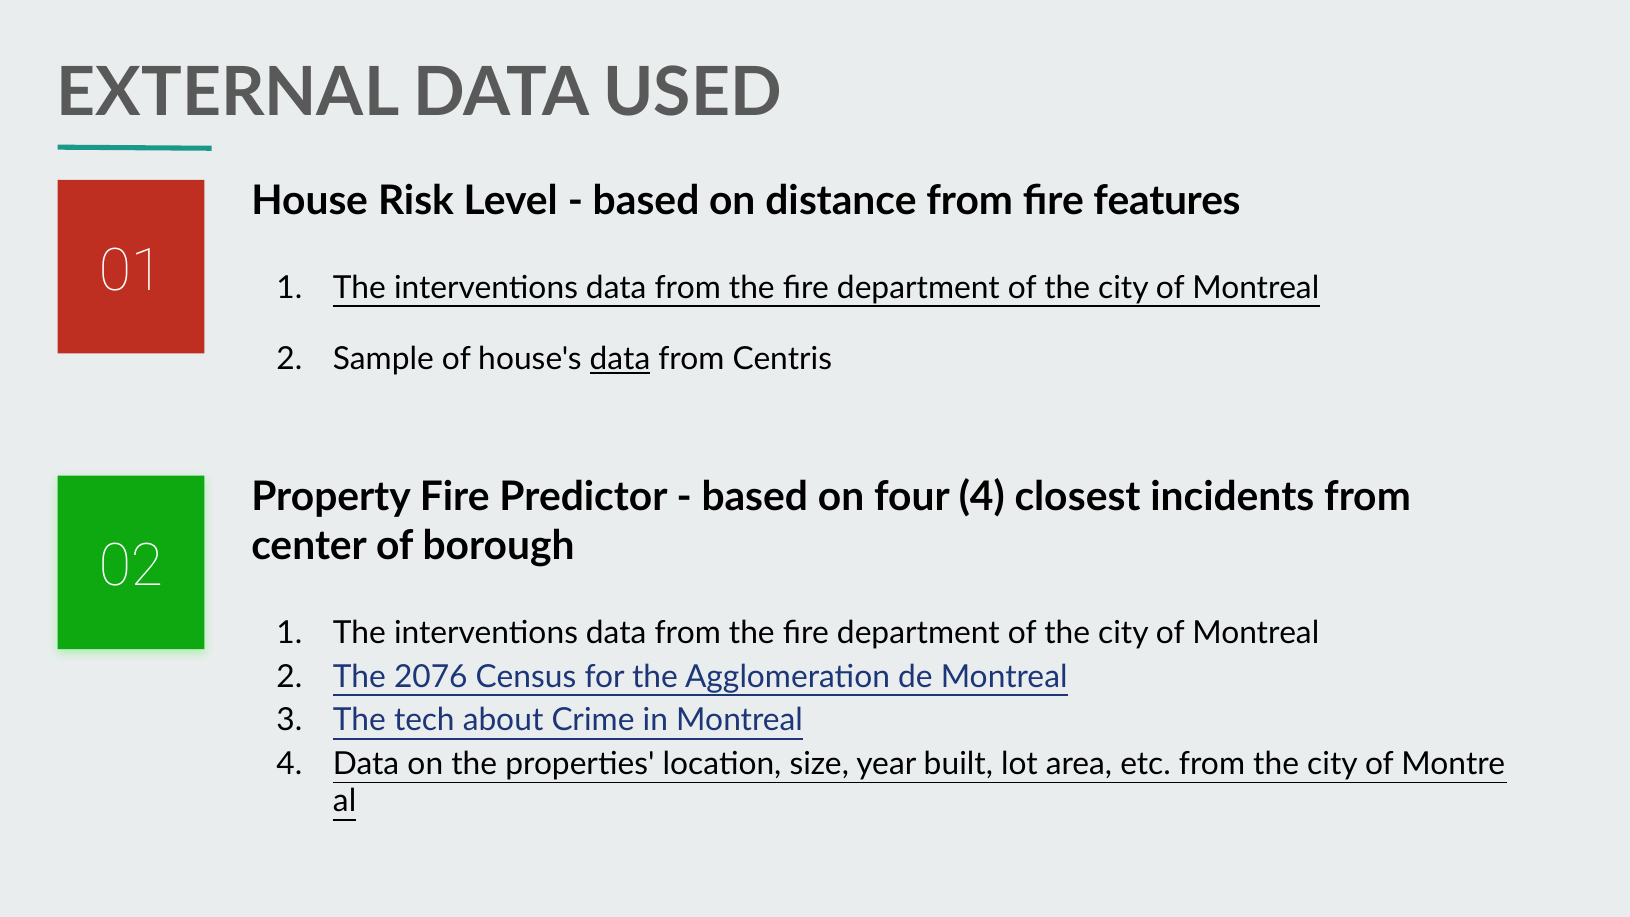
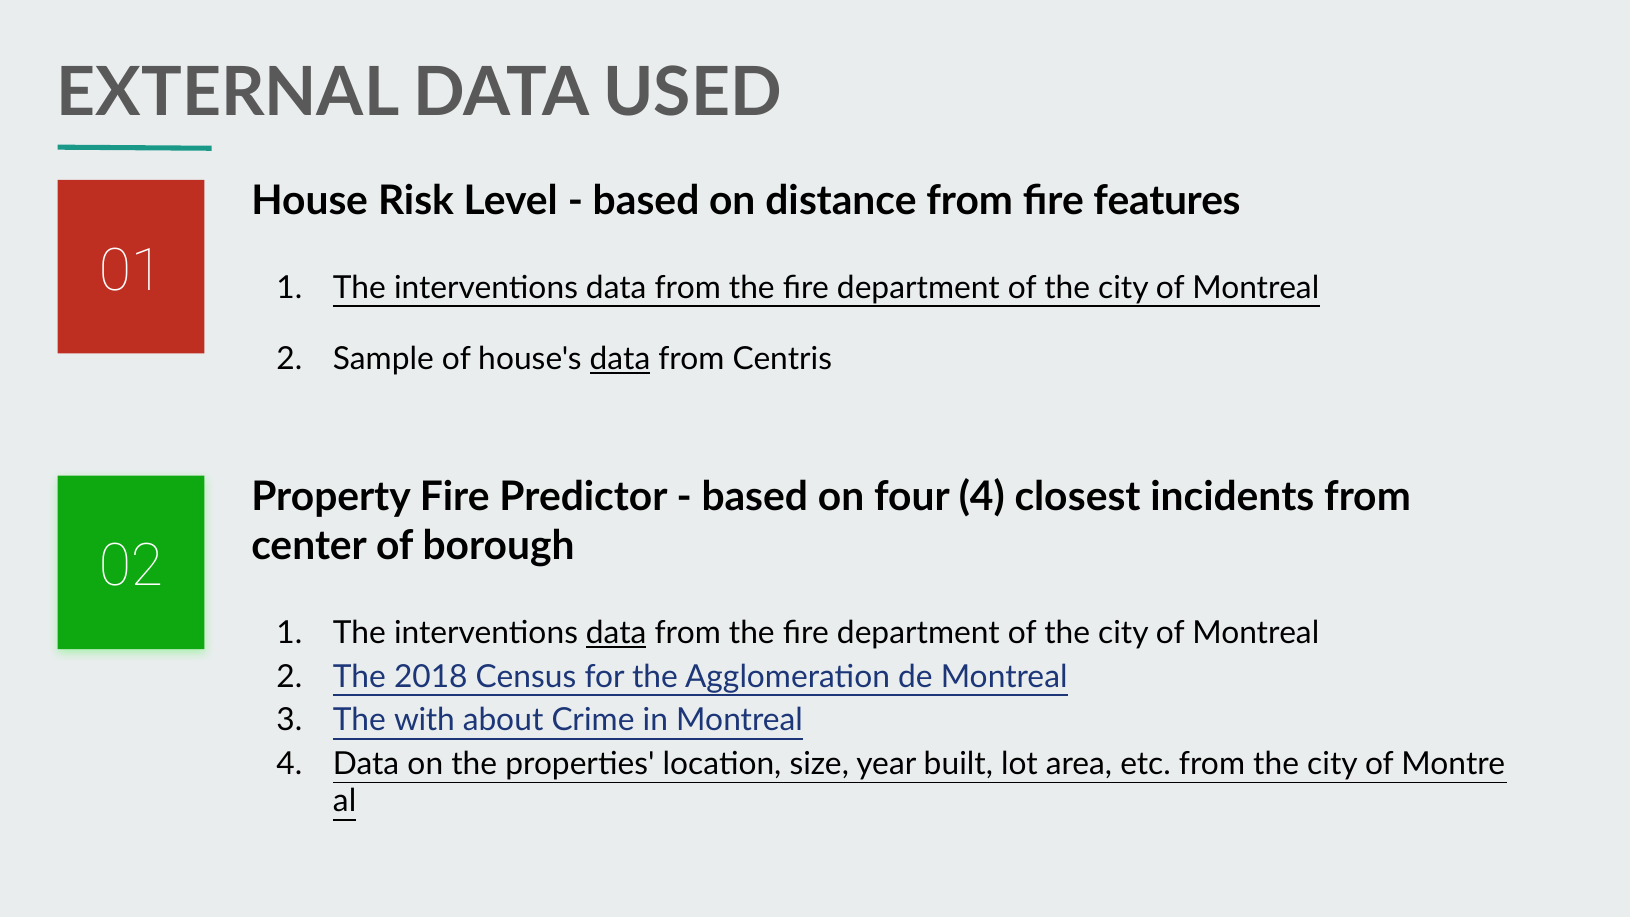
data at (616, 633) underline: none -> present
2076: 2076 -> 2018
tech: tech -> with
